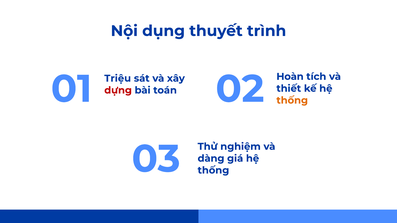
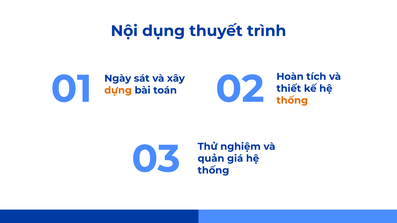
Triệu: Triệu -> Ngày
dựng colour: red -> orange
dàng: dàng -> quản
